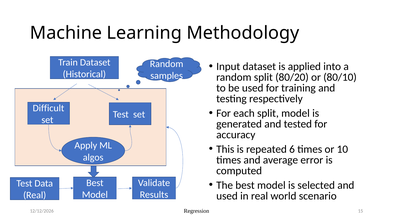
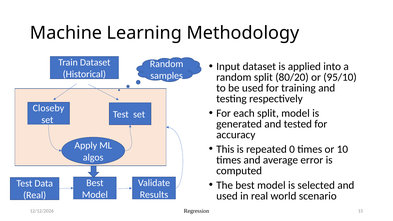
80/10: 80/10 -> 95/10
Difficult: Difficult -> Closeby
6: 6 -> 0
